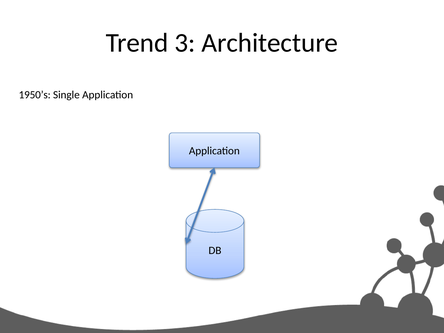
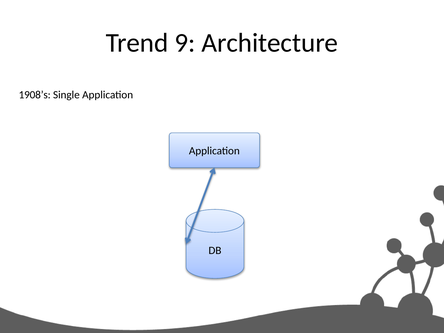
3: 3 -> 9
1950’s: 1950’s -> 1908’s
